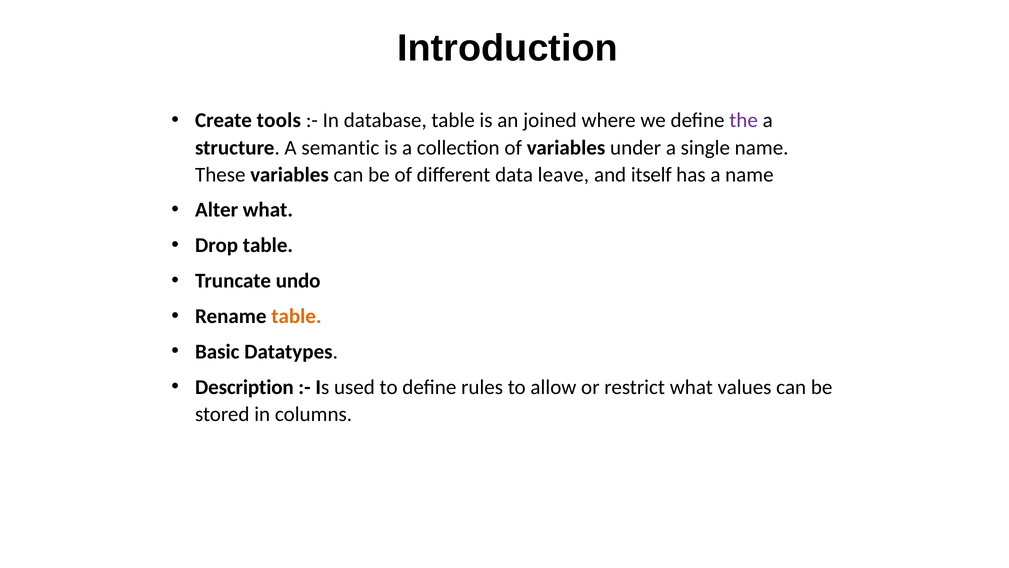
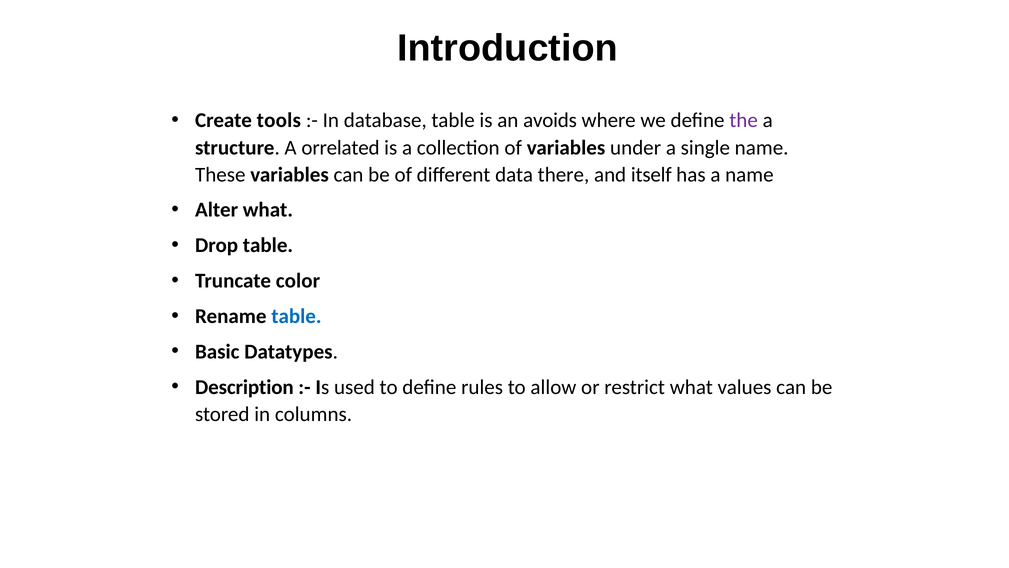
joined: joined -> avoids
semantic: semantic -> orrelated
leave: leave -> there
undo: undo -> color
table at (296, 316) colour: orange -> blue
